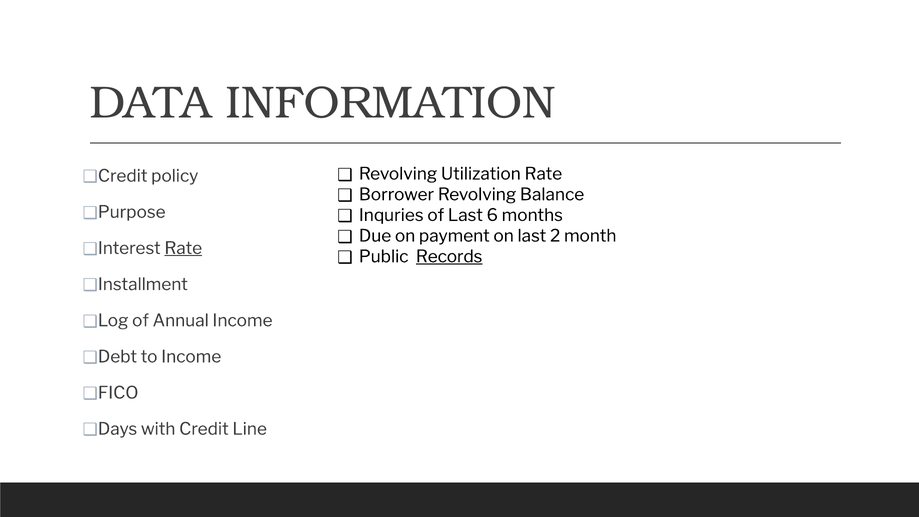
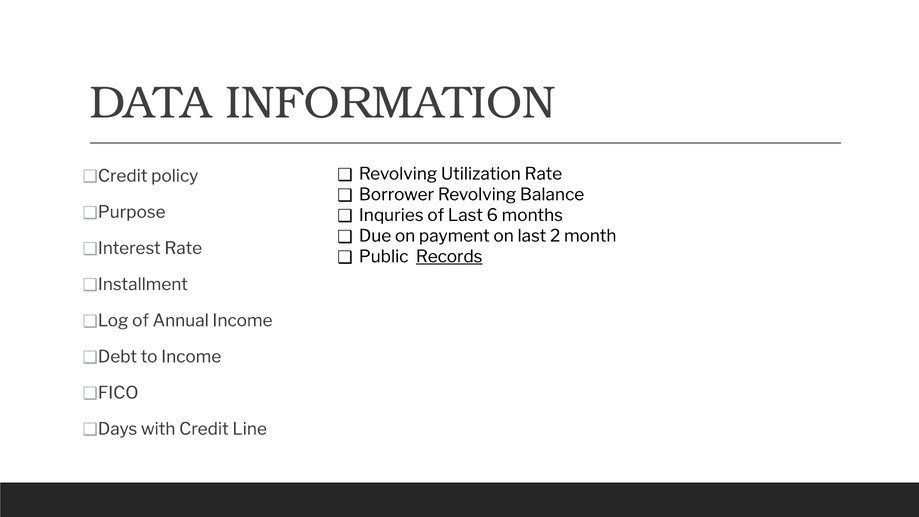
Rate at (183, 248) underline: present -> none
